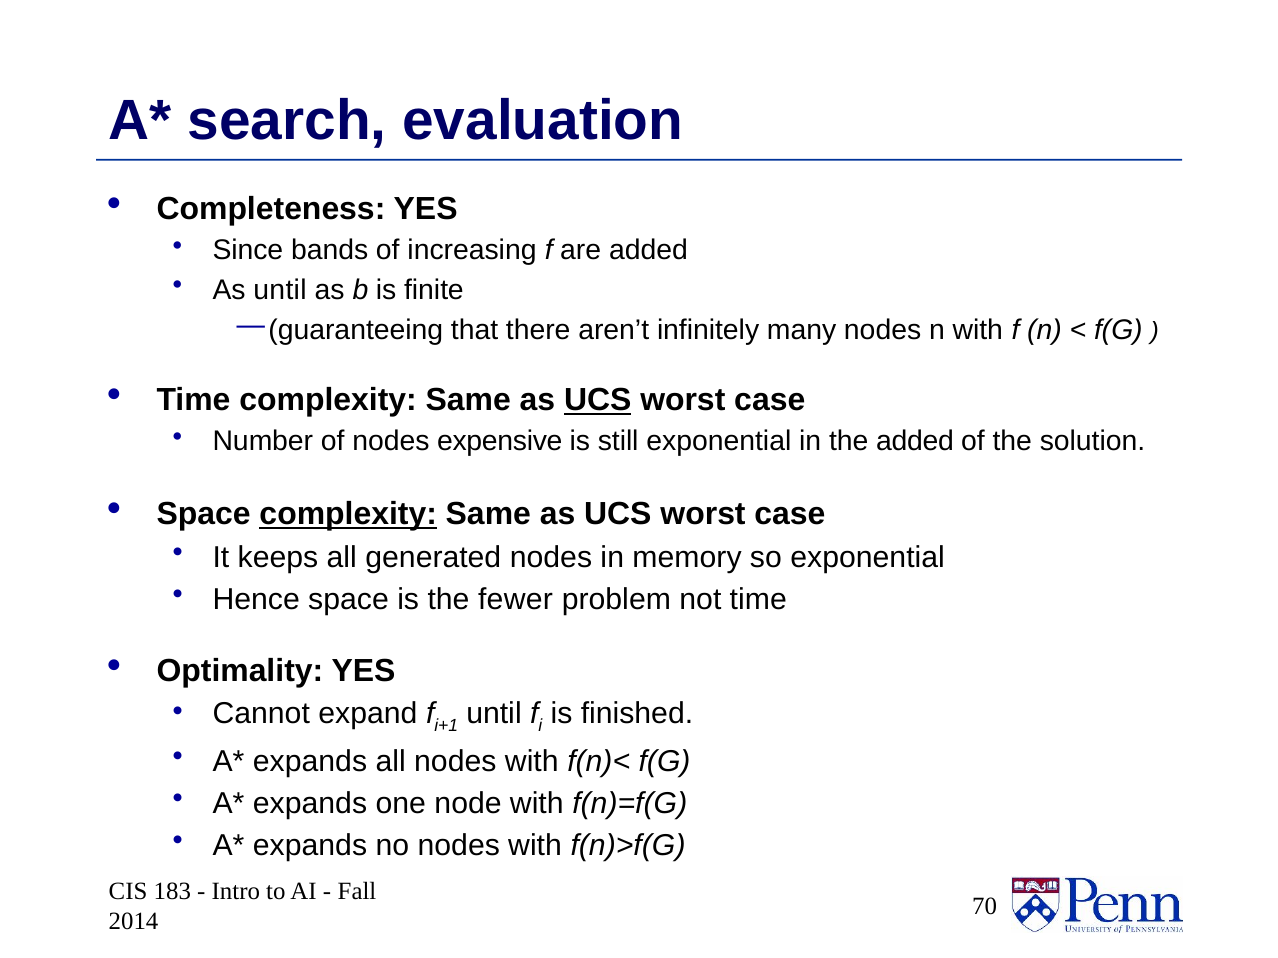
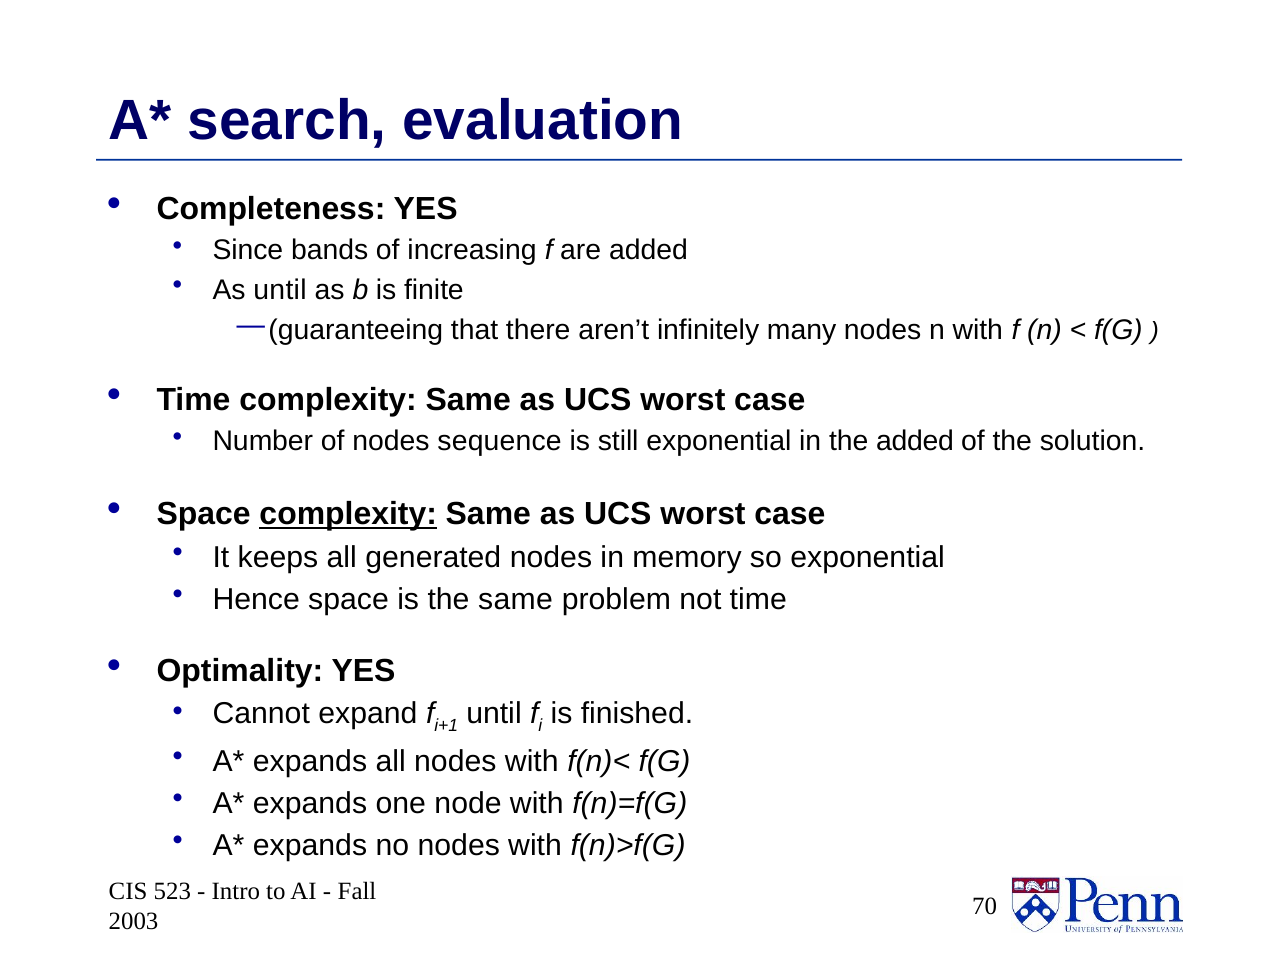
UCS at (598, 400) underline: present -> none
expensive: expensive -> sequence
the fewer: fewer -> same
183: 183 -> 523
2014: 2014 -> 2003
